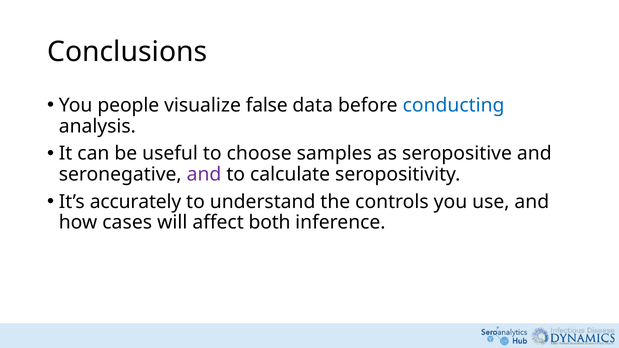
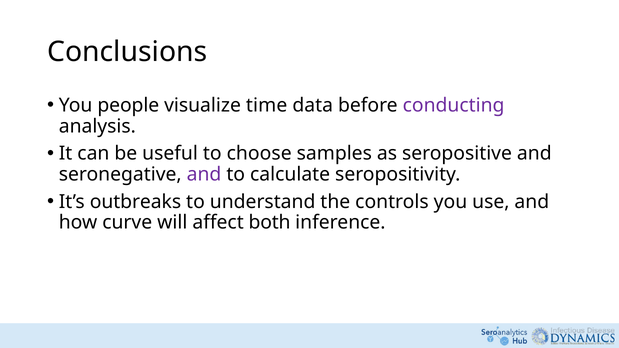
false: false -> time
conducting colour: blue -> purple
accurately: accurately -> outbreaks
cases: cases -> curve
